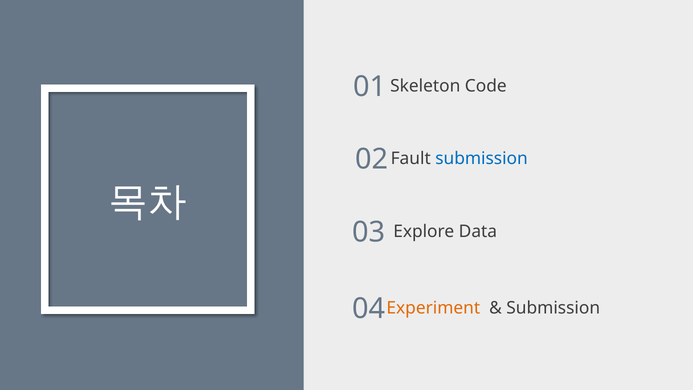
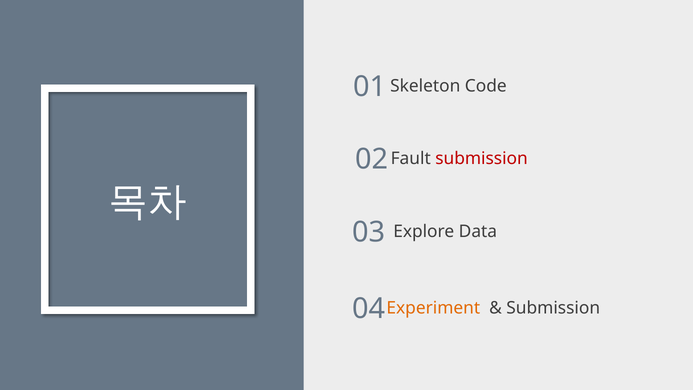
submission at (482, 158) colour: blue -> red
